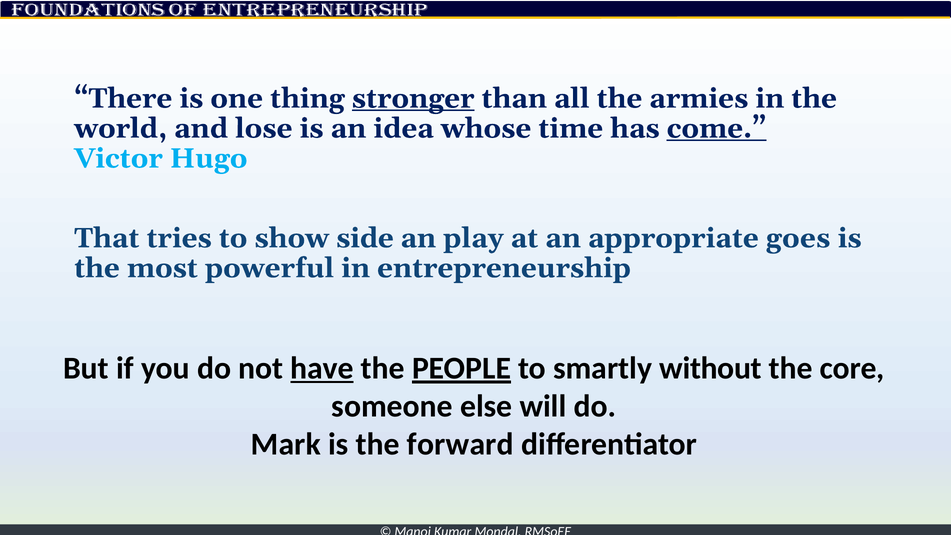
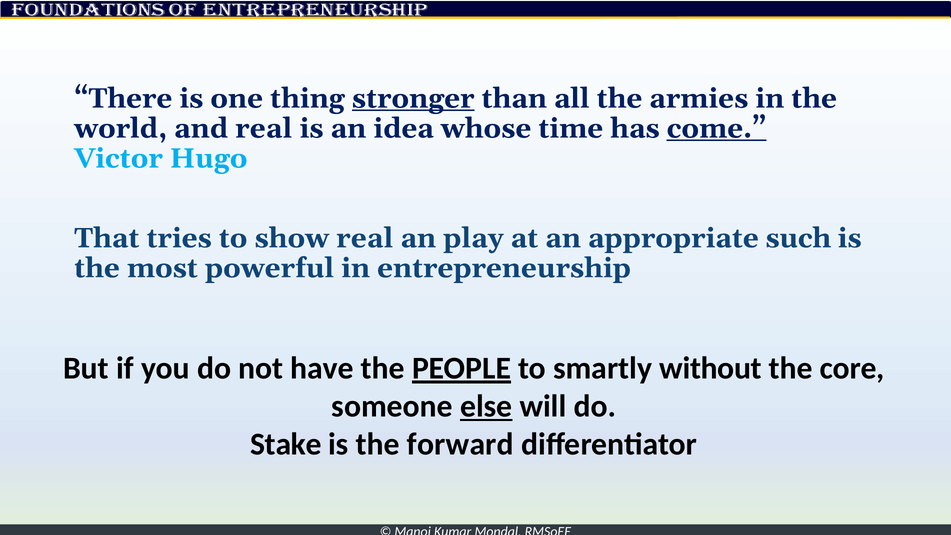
and lose: lose -> real
show side: side -> real
goes: goes -> such
have underline: present -> none
else underline: none -> present
Mark: Mark -> Stake
